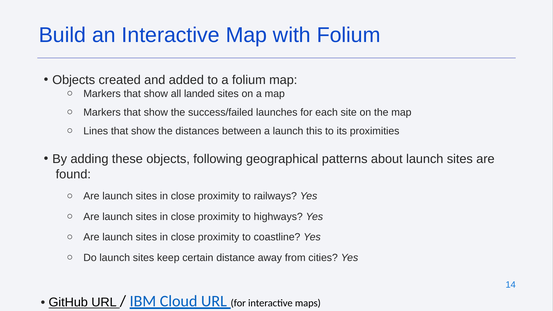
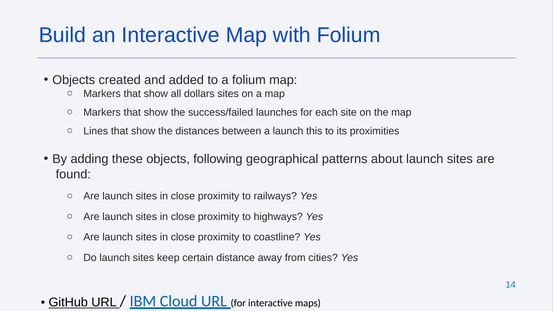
landed: landed -> dollars
